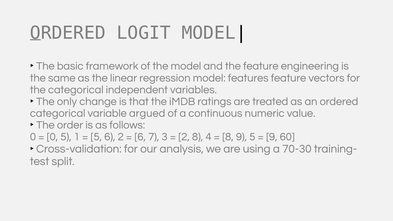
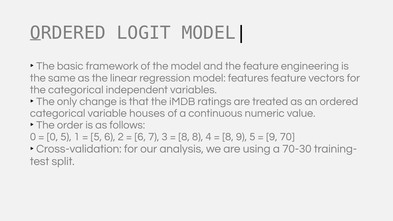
argued: argued -> houses
2 at (184, 137): 2 -> 8
60: 60 -> 70
